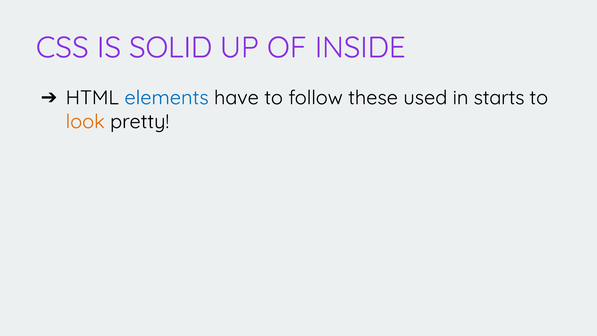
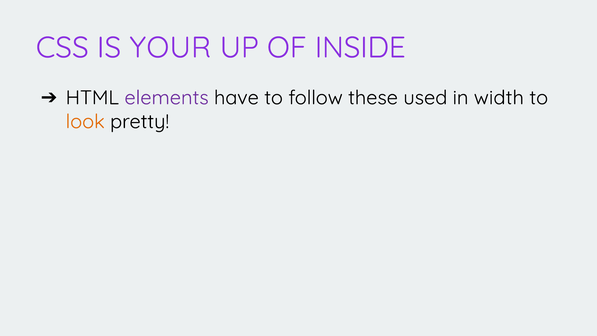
SOLID: SOLID -> YOUR
elements colour: blue -> purple
starts: starts -> width
